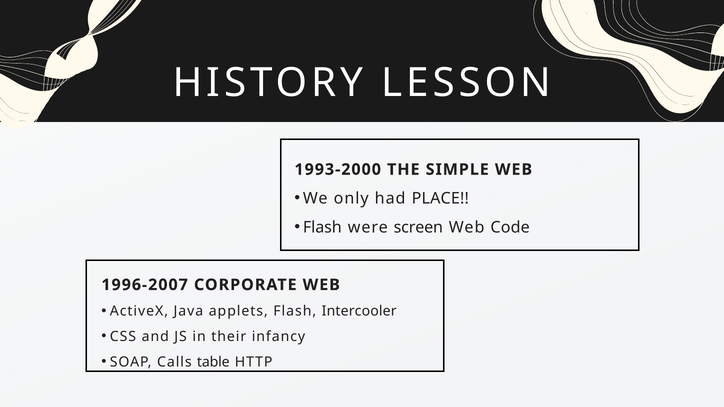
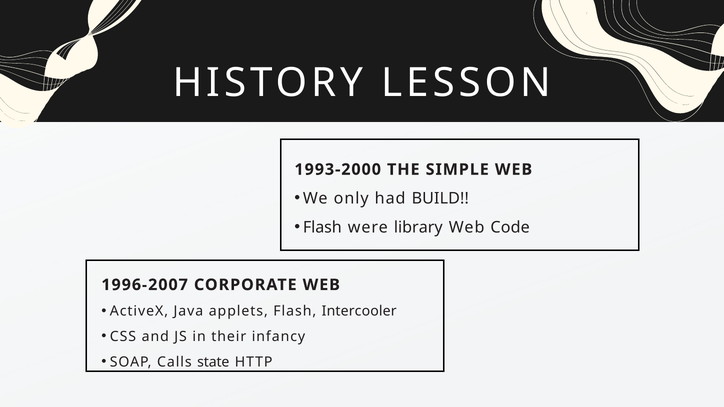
PLACE: PLACE -> BUILD
screen: screen -> library
table: table -> state
